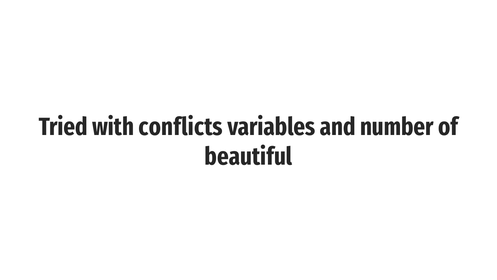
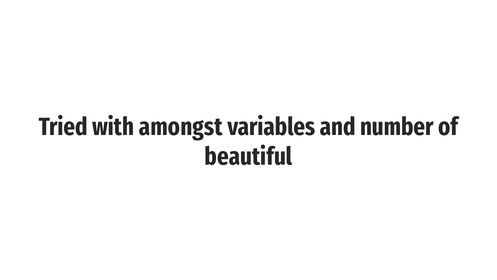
conflicts: conflicts -> amongst
